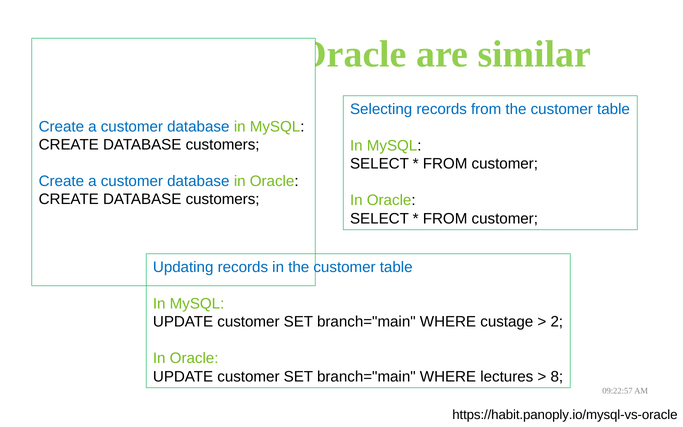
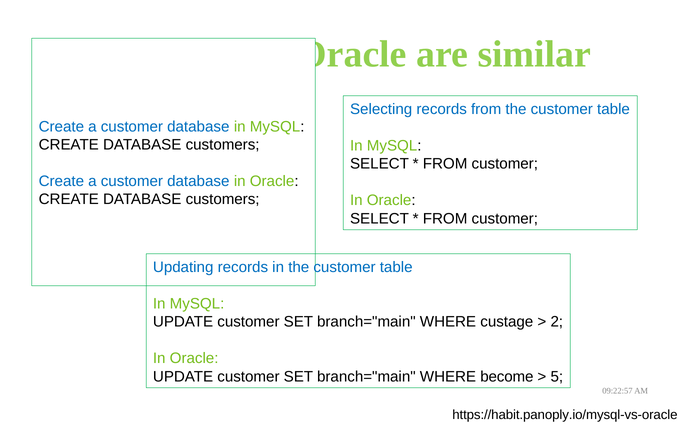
lectures: lectures -> become
8: 8 -> 5
